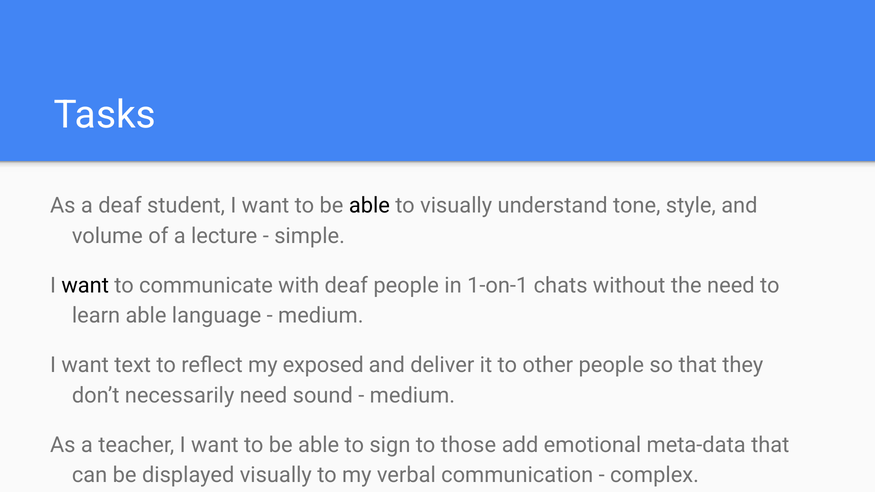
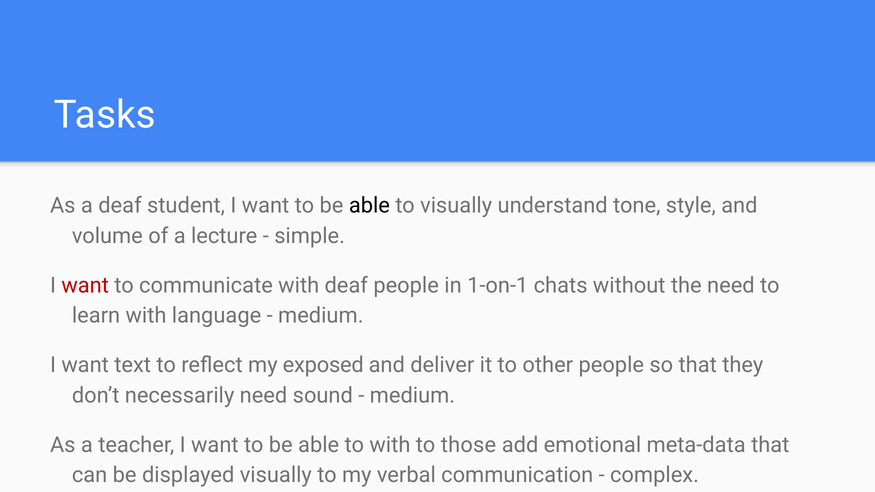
want at (85, 286) colour: black -> red
learn able: able -> with
to sign: sign -> with
